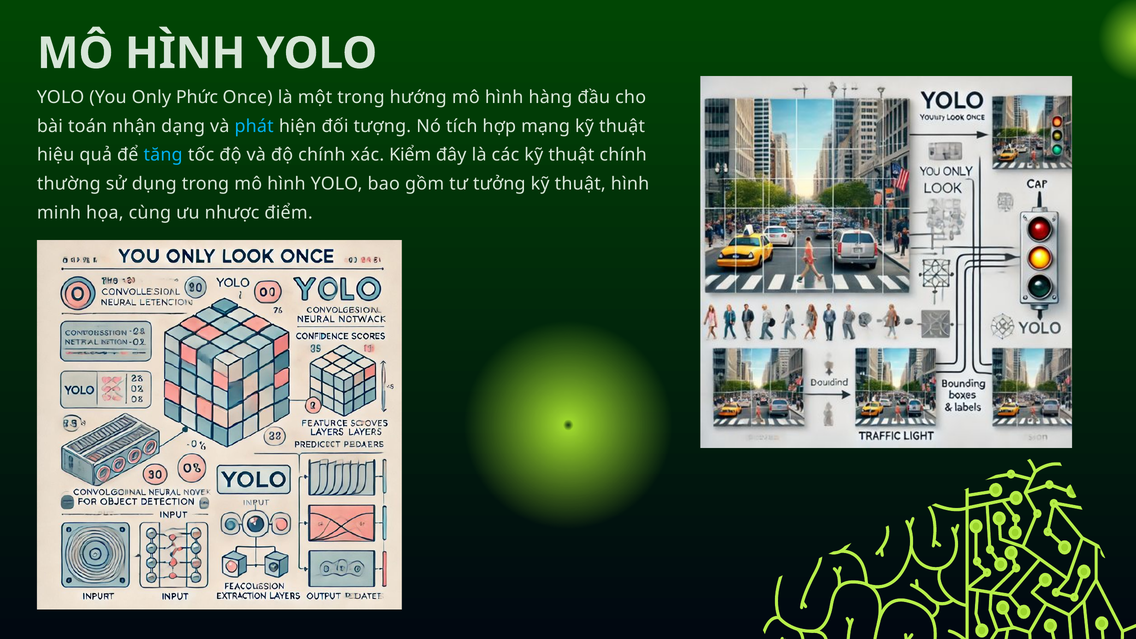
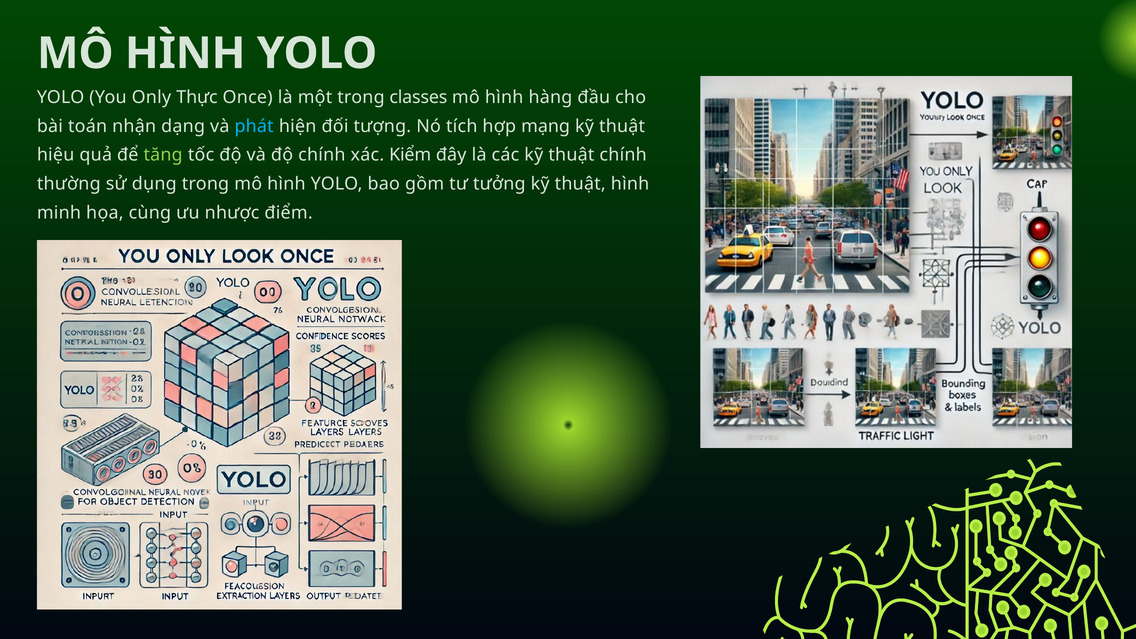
Phức: Phức -> Thực
hướng: hướng -> classes
tăng colour: light blue -> light green
